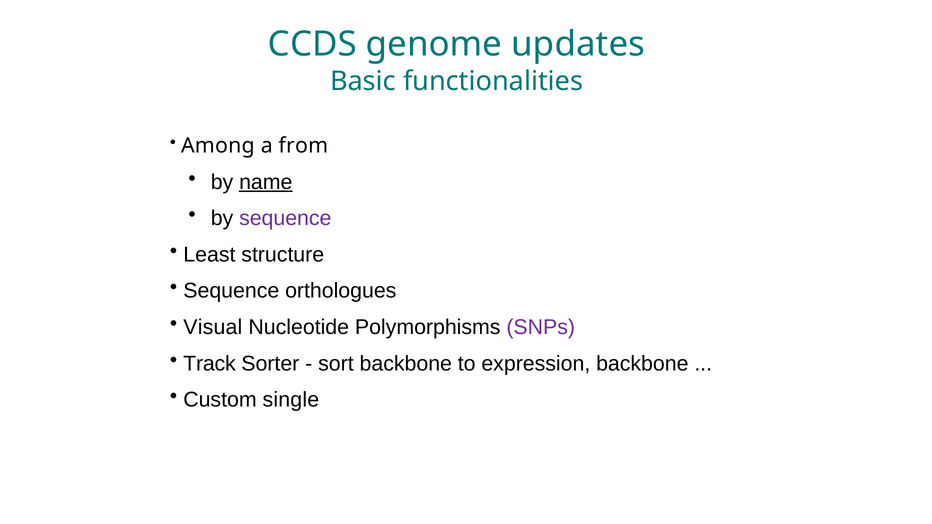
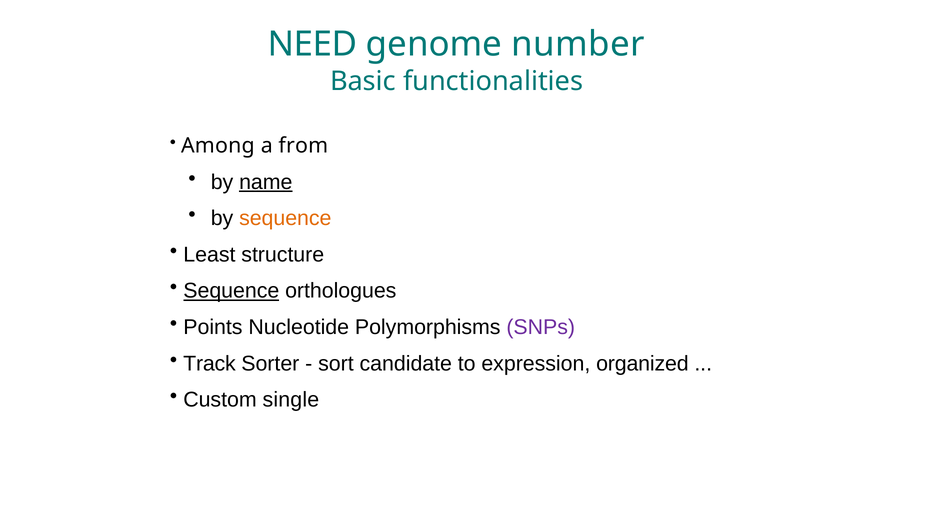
CCDS: CCDS -> NEED
updates: updates -> number
sequence at (285, 218) colour: purple -> orange
Sequence at (231, 291) underline: none -> present
Visual: Visual -> Points
sort backbone: backbone -> candidate
expression backbone: backbone -> organized
